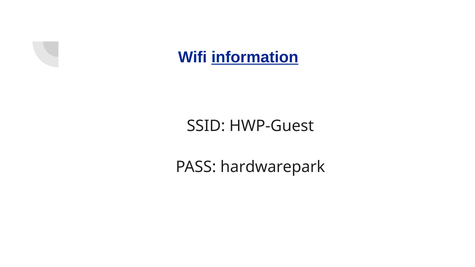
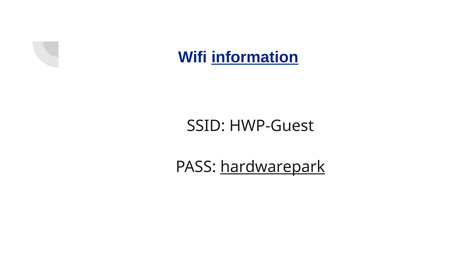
hardwarepark underline: none -> present
